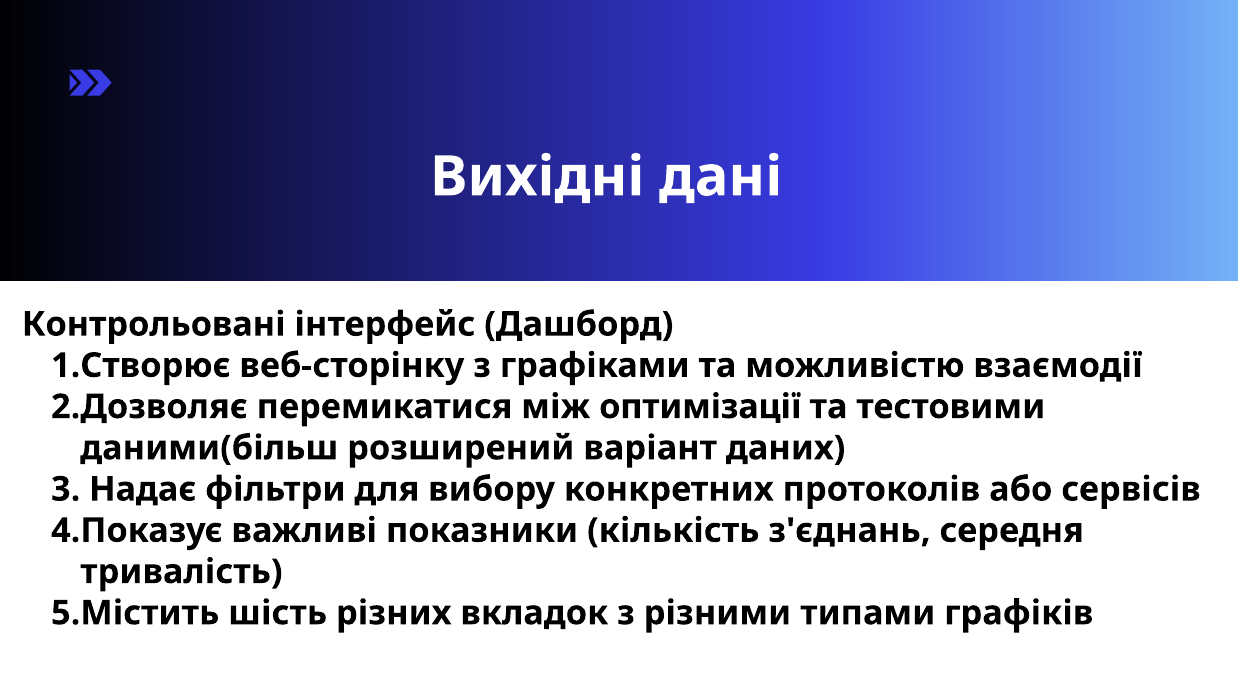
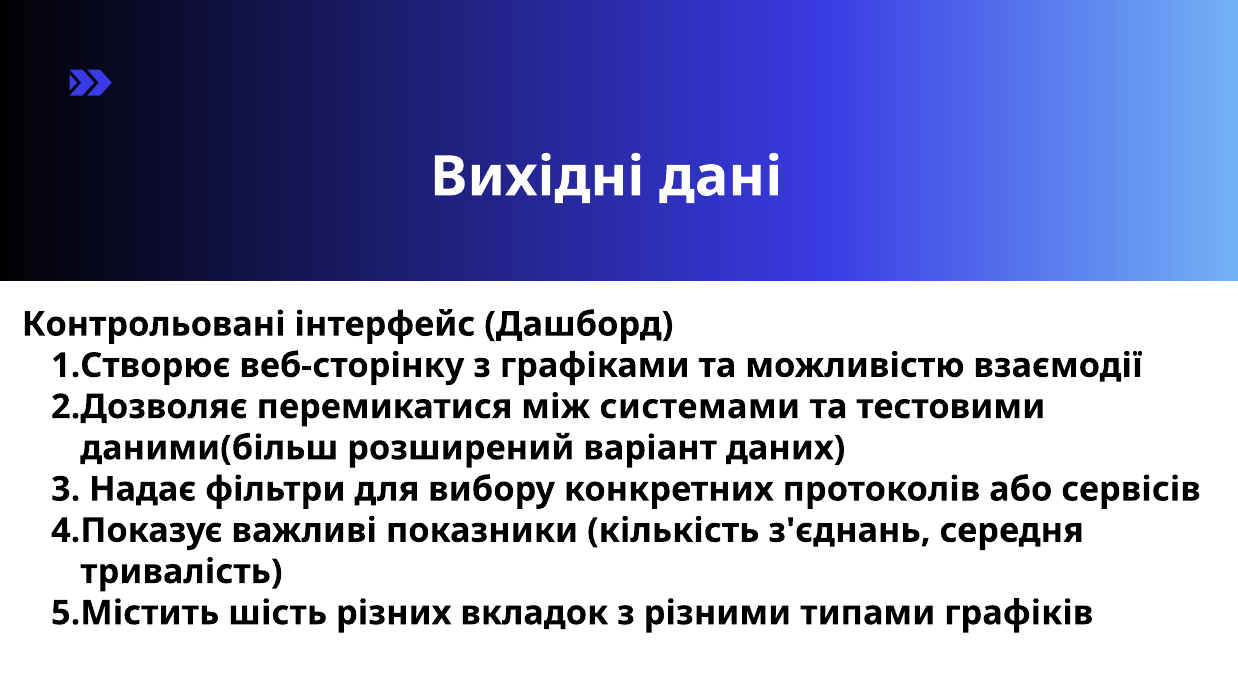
оптимізації: оптимізації -> системами
